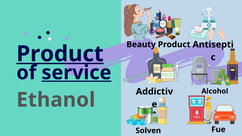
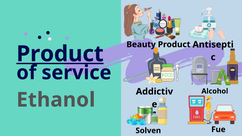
service underline: present -> none
